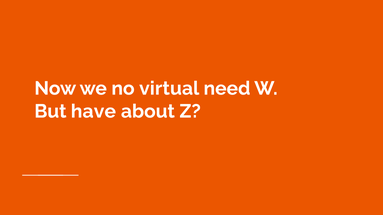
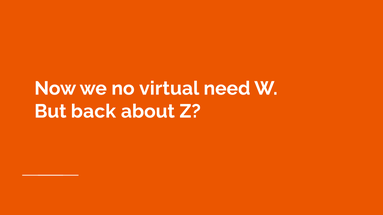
have: have -> back
